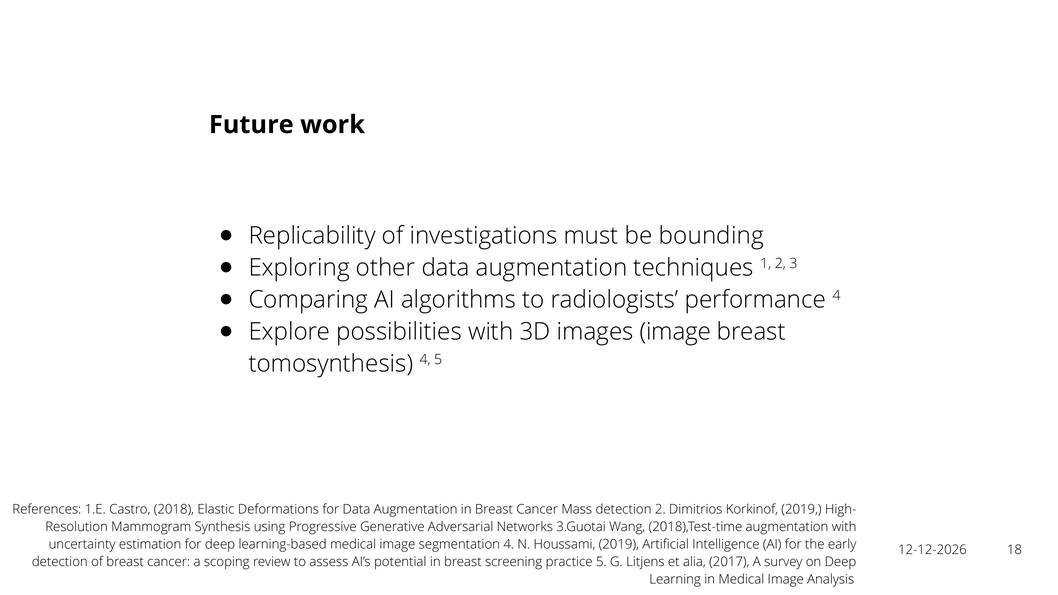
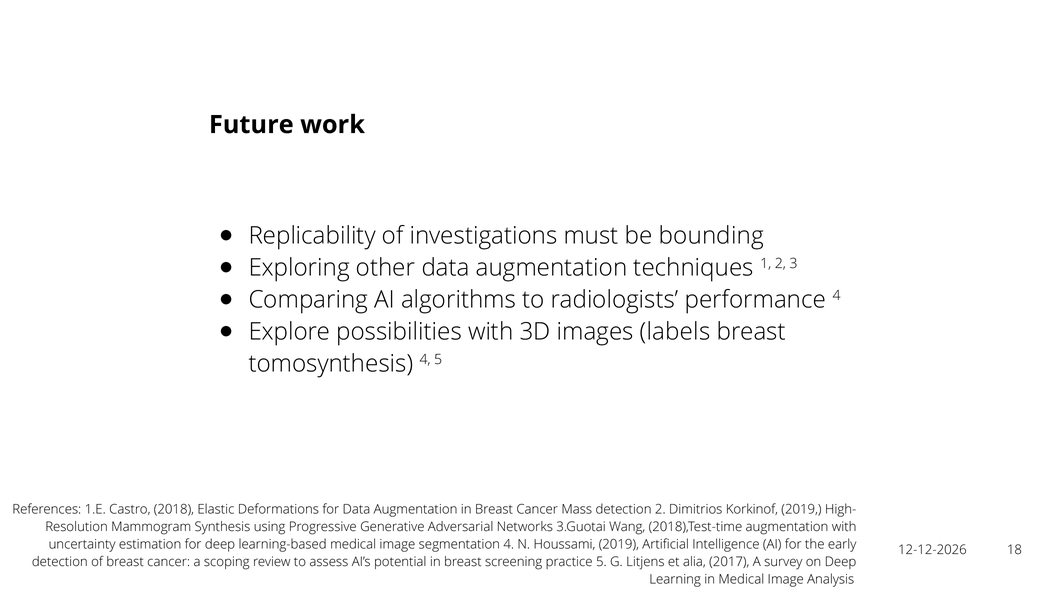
images image: image -> labels
